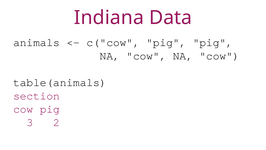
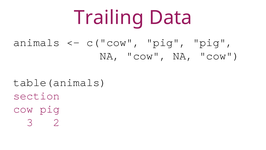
Indiana: Indiana -> Trailing
